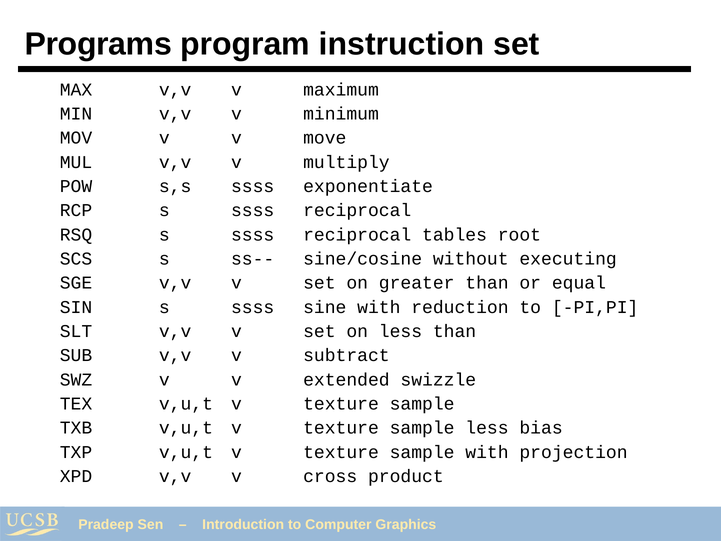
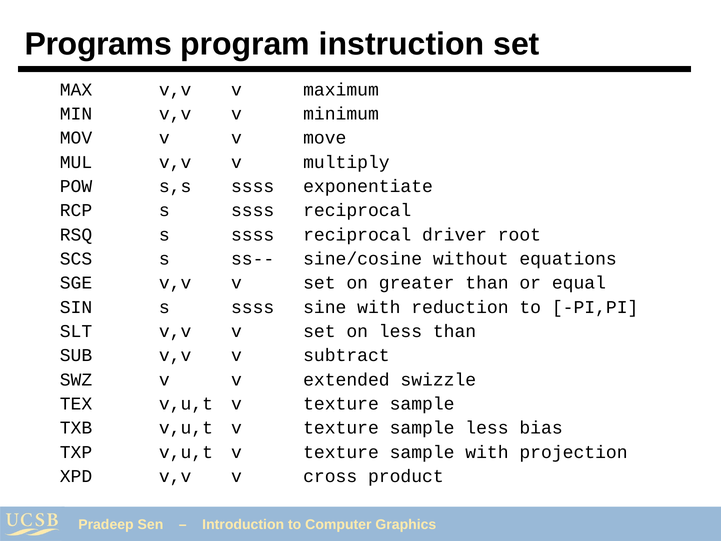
tables: tables -> driver
executing: executing -> equations
